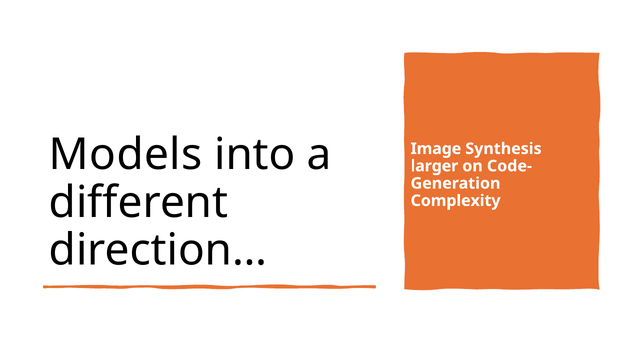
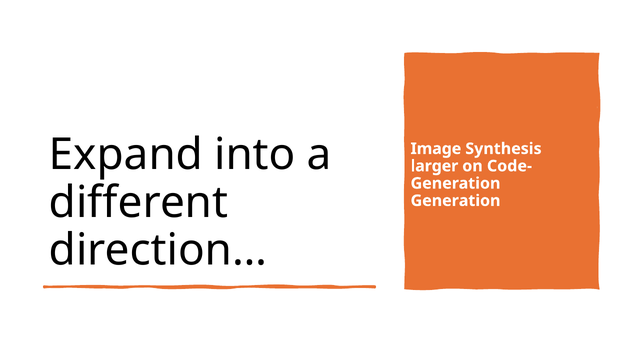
Models: Models -> Expand
Complexity at (456, 201): Complexity -> Generation
